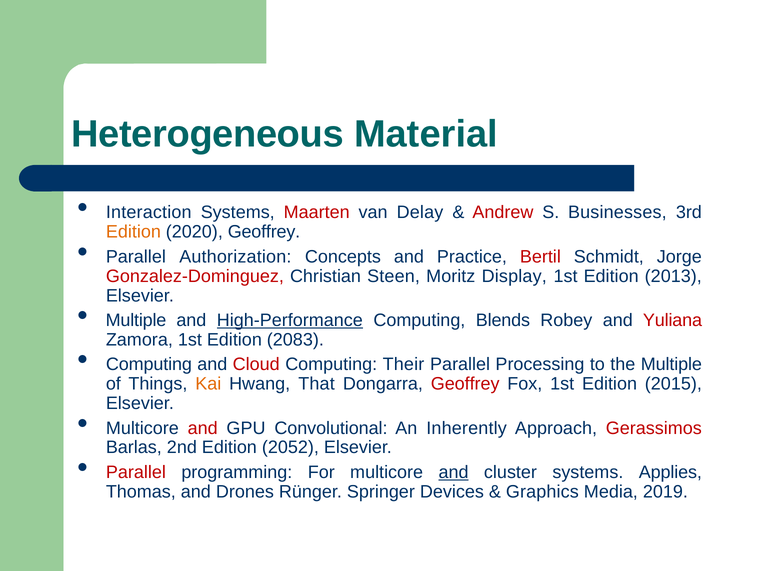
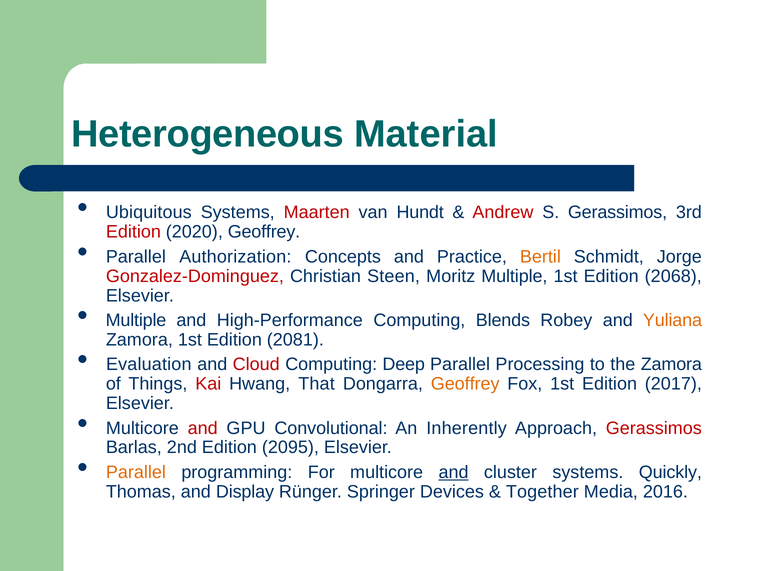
Interaction: Interaction -> Ubiquitous
Delay: Delay -> Hundt
S Businesses: Businesses -> Gerassimos
Edition at (133, 232) colour: orange -> red
Bertil colour: red -> orange
Moritz Display: Display -> Multiple
2013: 2013 -> 2068
High-Performance underline: present -> none
Yuliana colour: red -> orange
2083: 2083 -> 2081
Computing at (149, 364): Computing -> Evaluation
Their: Their -> Deep
the Multiple: Multiple -> Zamora
Kai colour: orange -> red
Geoffrey at (465, 384) colour: red -> orange
2015: 2015 -> 2017
2052: 2052 -> 2095
Parallel at (136, 472) colour: red -> orange
Applies: Applies -> Quickly
Drones: Drones -> Display
Graphics: Graphics -> Together
2019: 2019 -> 2016
